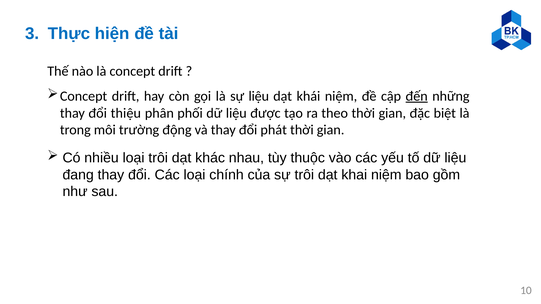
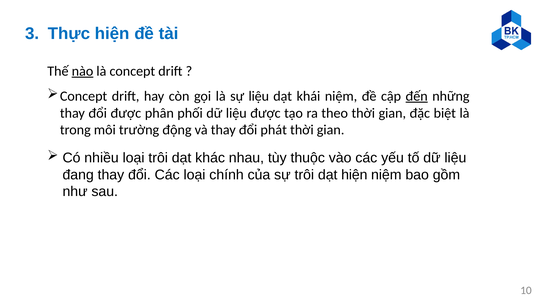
nào underline: none -> present
đổi thiệu: thiệu -> được
dạt khai: khai -> hiện
